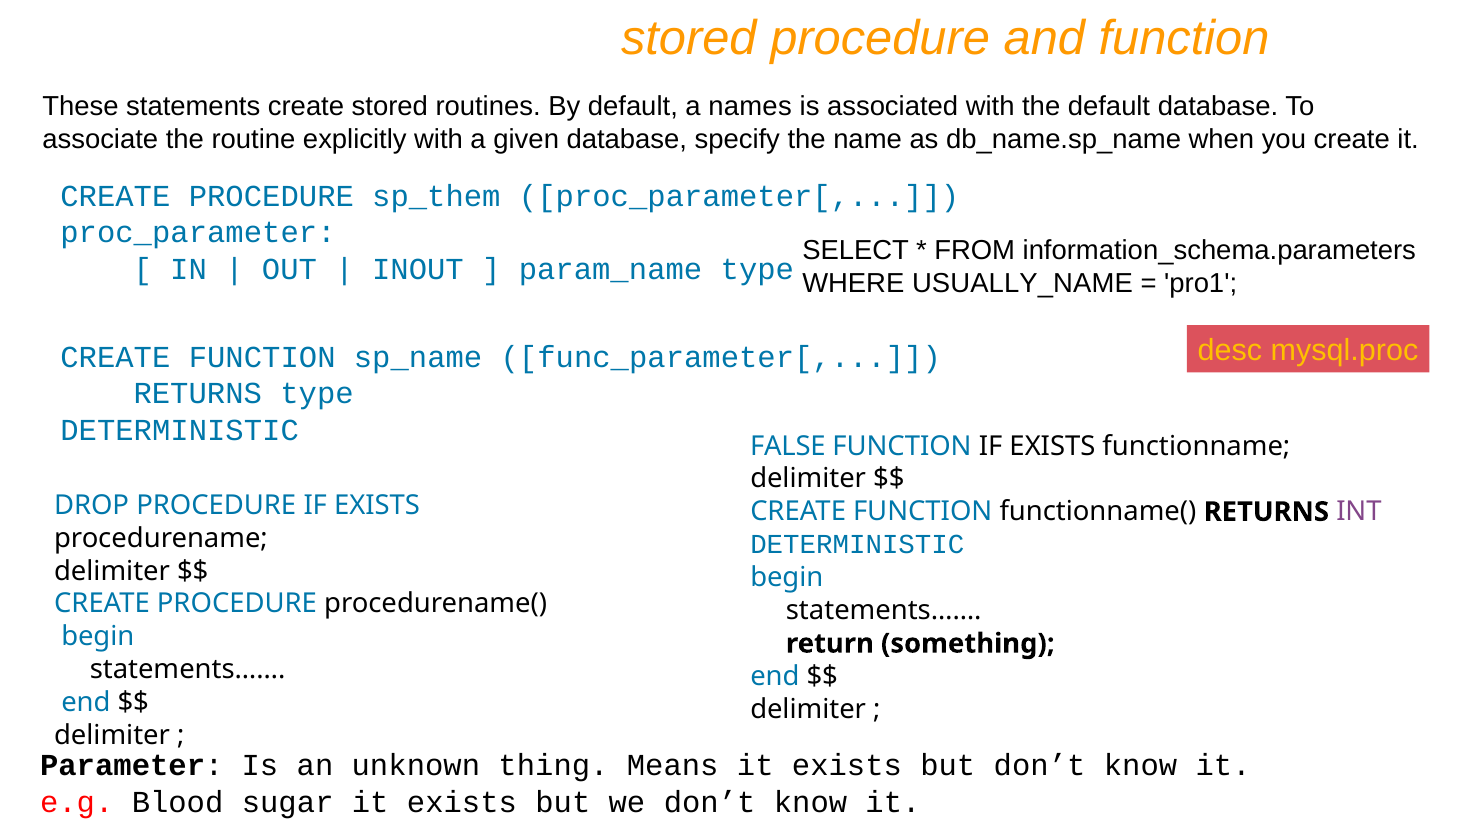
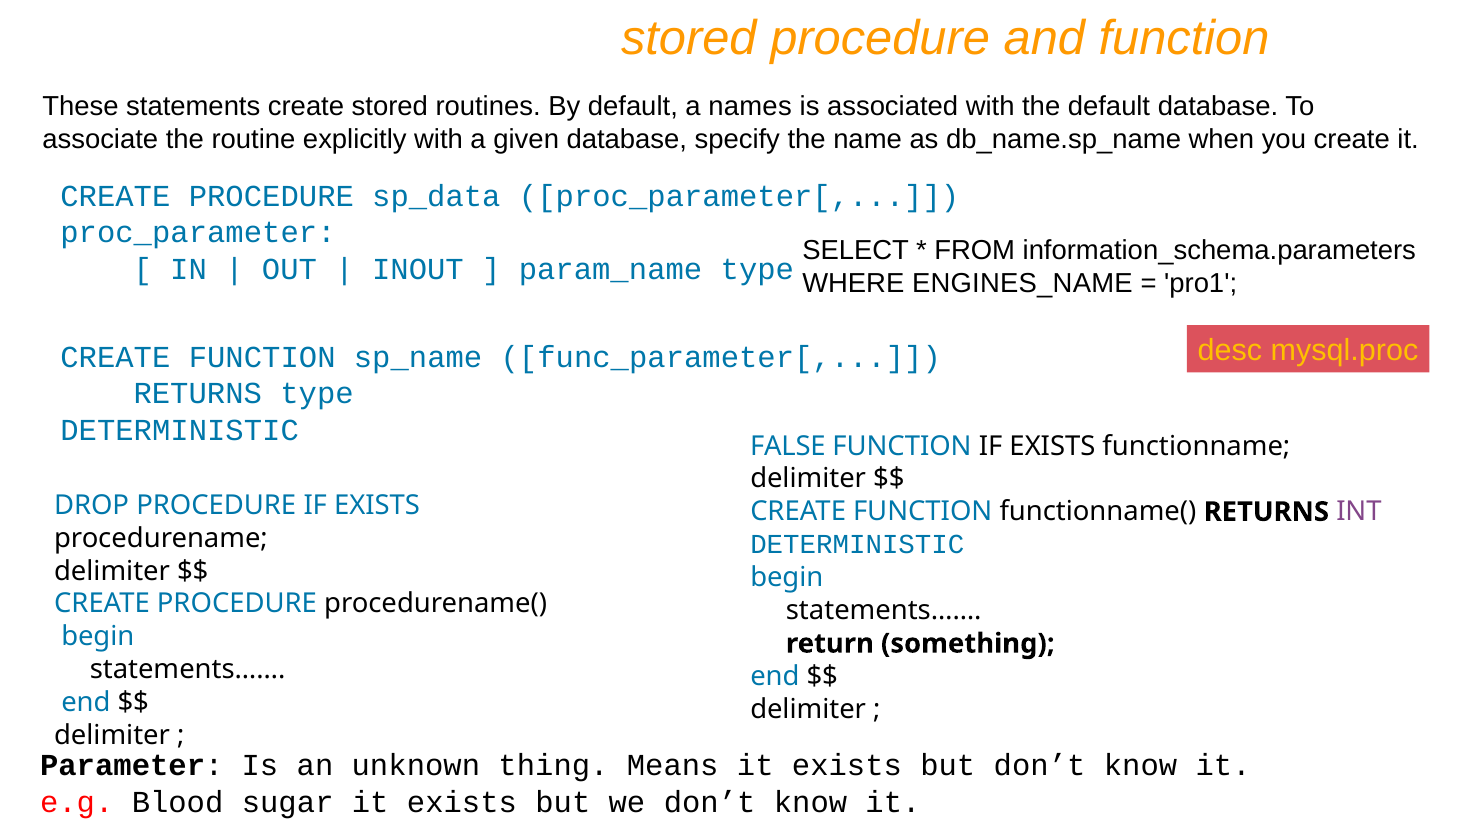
sp_them: sp_them -> sp_data
USUALLY_NAME: USUALLY_NAME -> ENGINES_NAME
